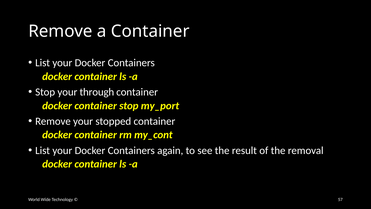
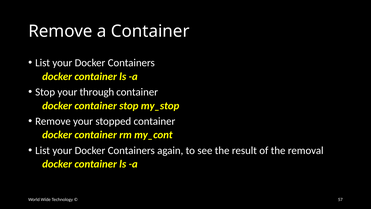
my_port: my_port -> my_stop
